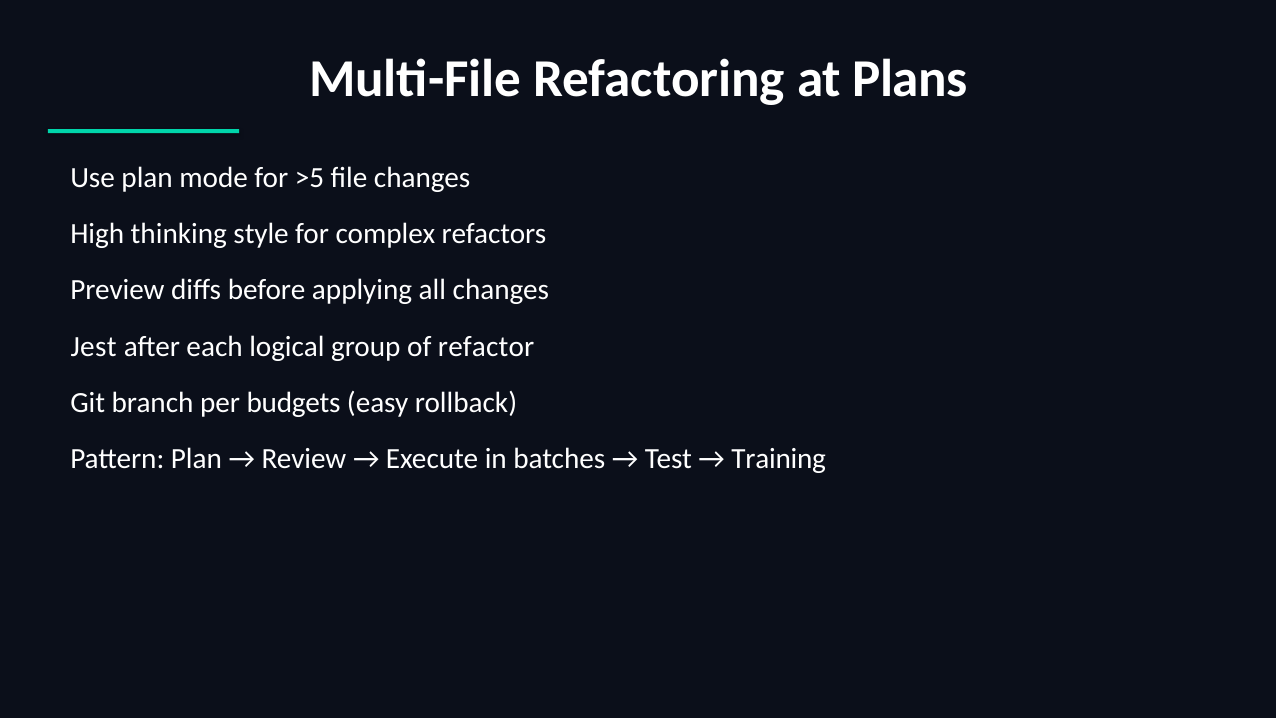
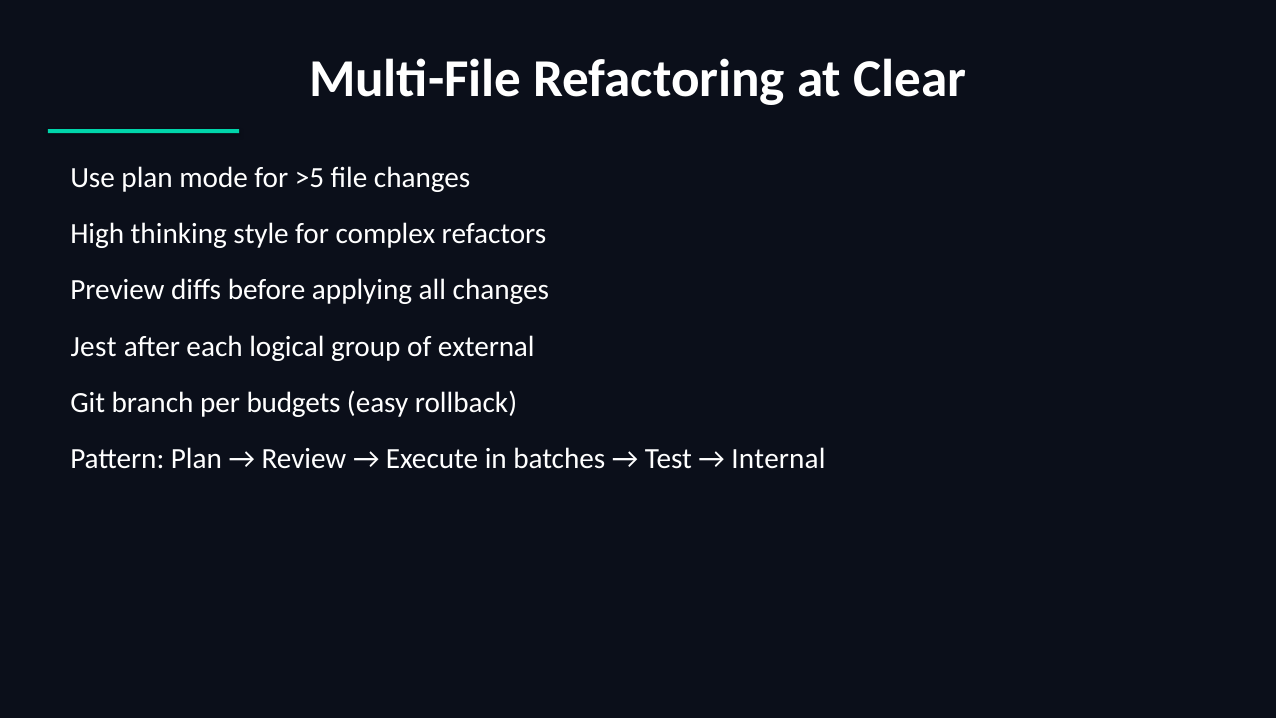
Plans: Plans -> Clear
refactor: refactor -> external
Training: Training -> Internal
